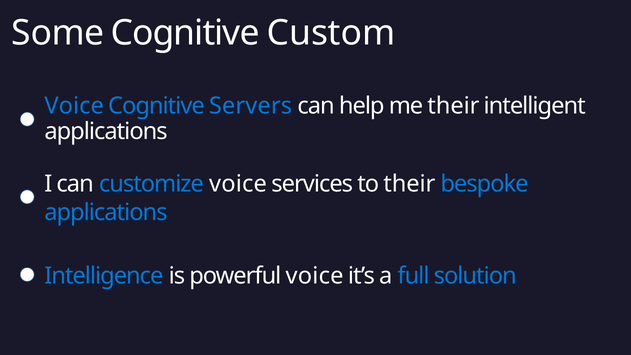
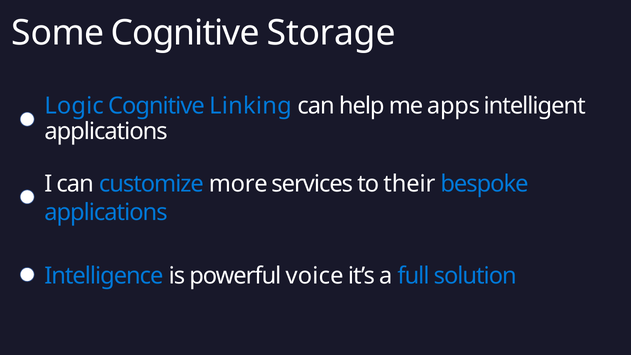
Custom: Custom -> Storage
Voice at (74, 106): Voice -> Logic
Servers: Servers -> Linking
me their: their -> apps
customize voice: voice -> more
